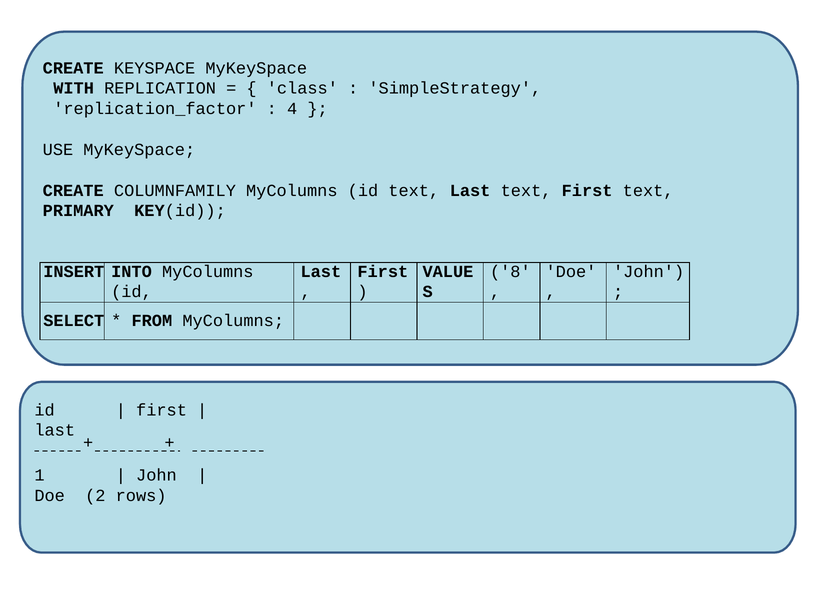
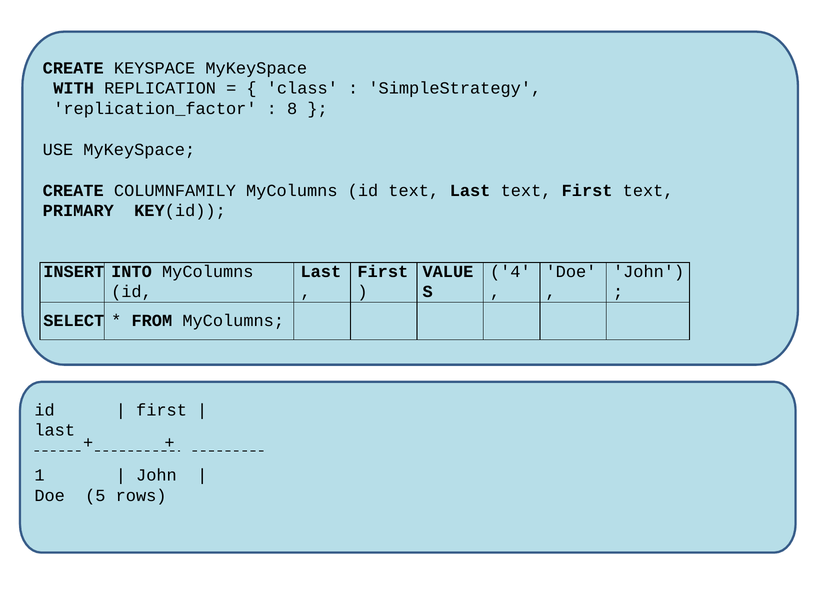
4: 4 -> 8
8: 8 -> 4
2: 2 -> 5
